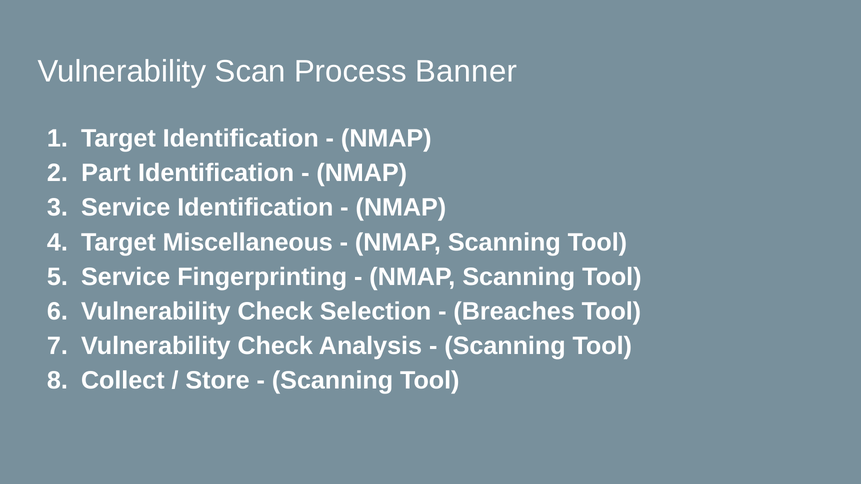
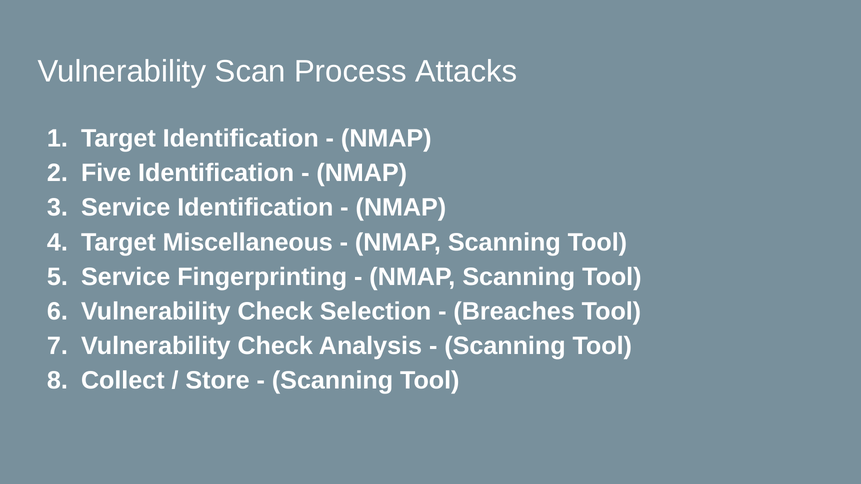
Banner: Banner -> Attacks
Part: Part -> Five
